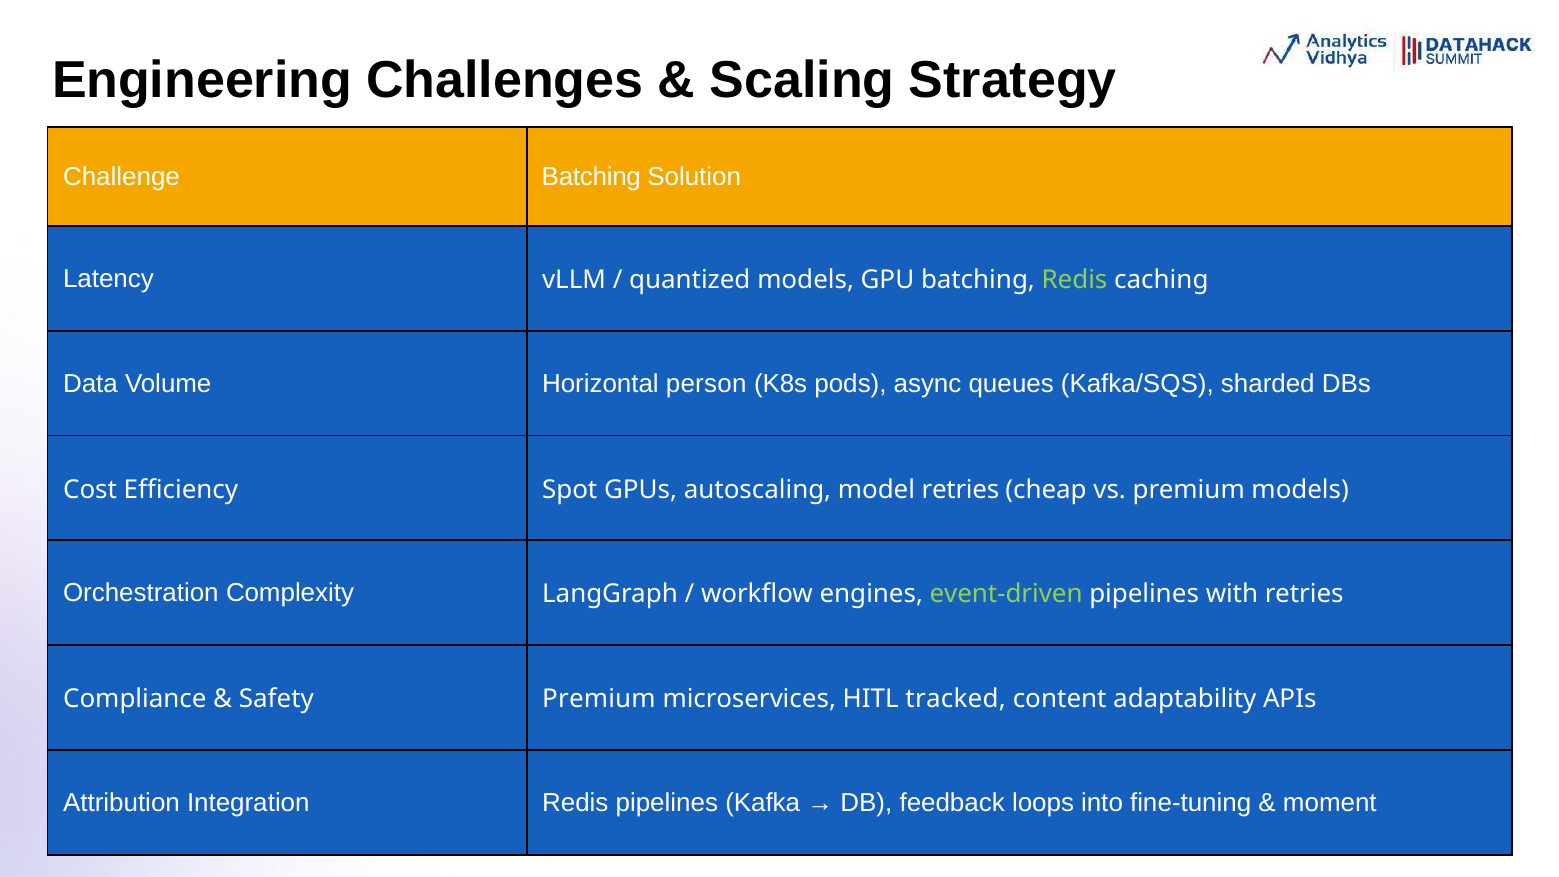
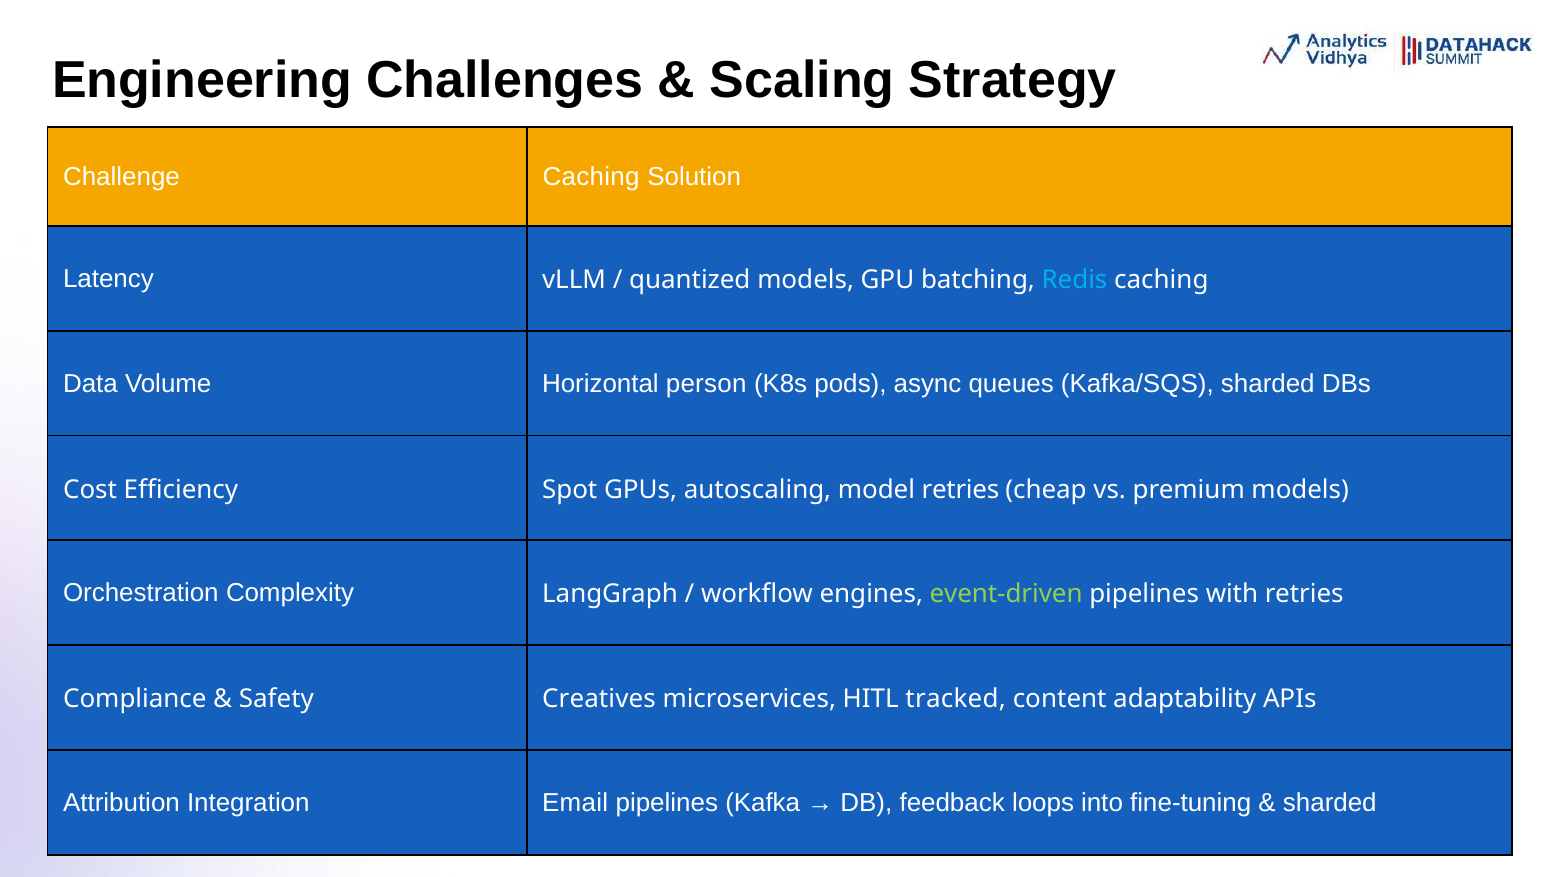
Challenge Batching: Batching -> Caching
Redis at (1075, 280) colour: light green -> light blue
Safety Premium: Premium -> Creatives
Integration Redis: Redis -> Email
moment at (1330, 803): moment -> sharded
